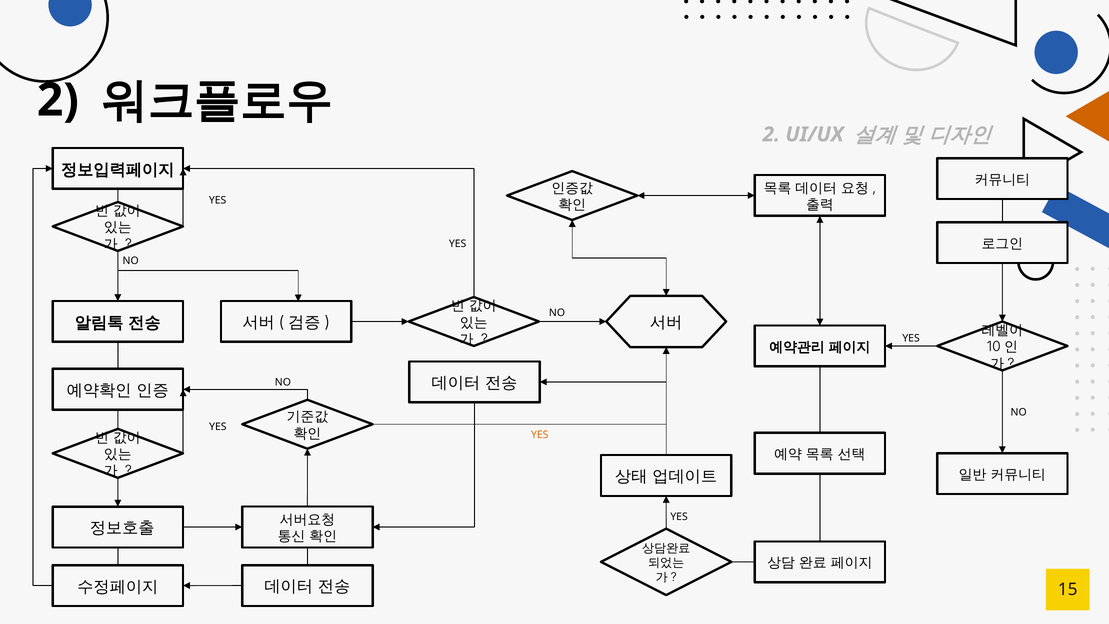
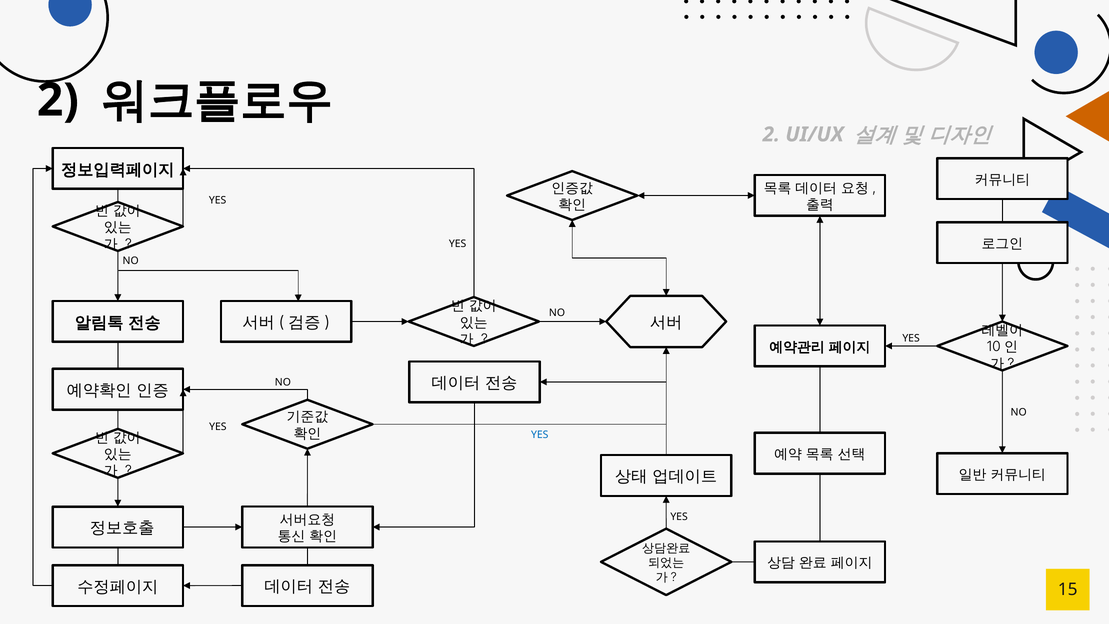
YES at (540, 435) colour: orange -> blue
